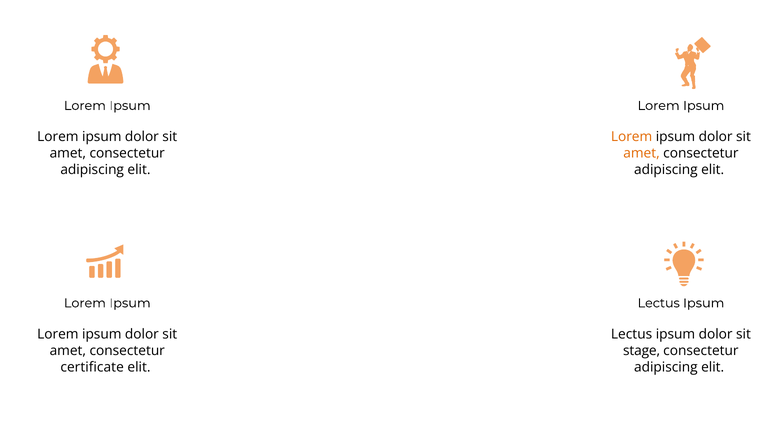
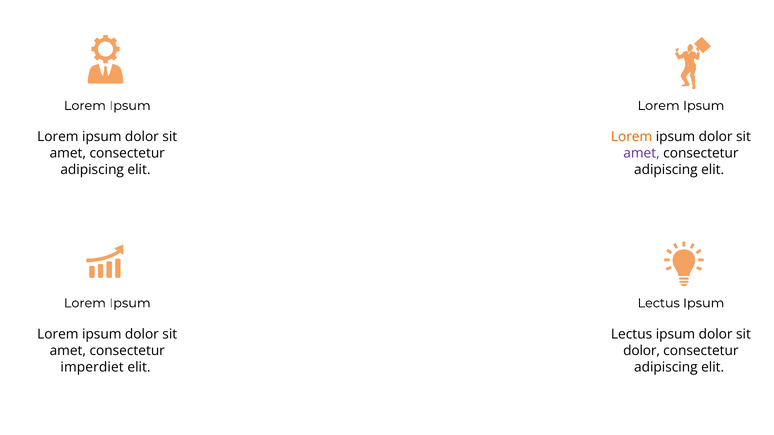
amet at (642, 153) colour: orange -> purple
stage at (642, 351): stage -> dolor
certificate: certificate -> imperdiet
